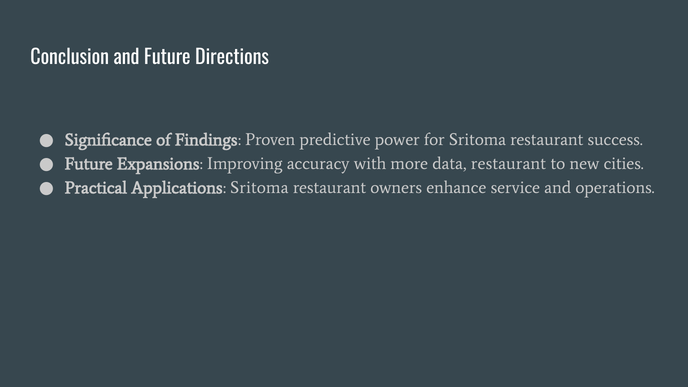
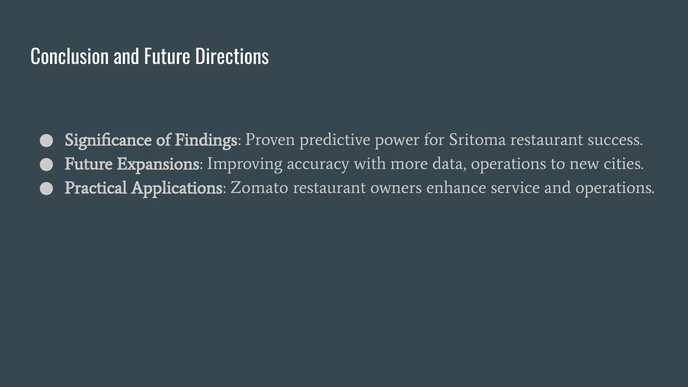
data restaurant: restaurant -> operations
Applications Sritoma: Sritoma -> Zomato
